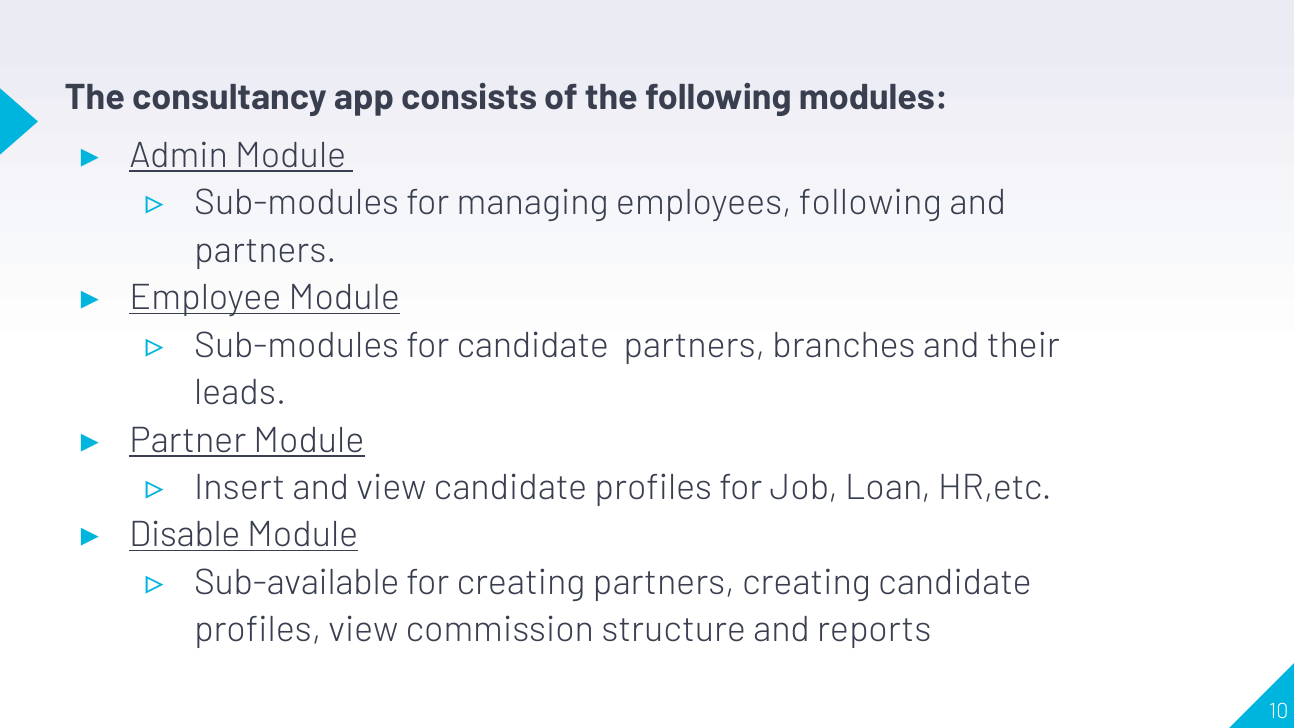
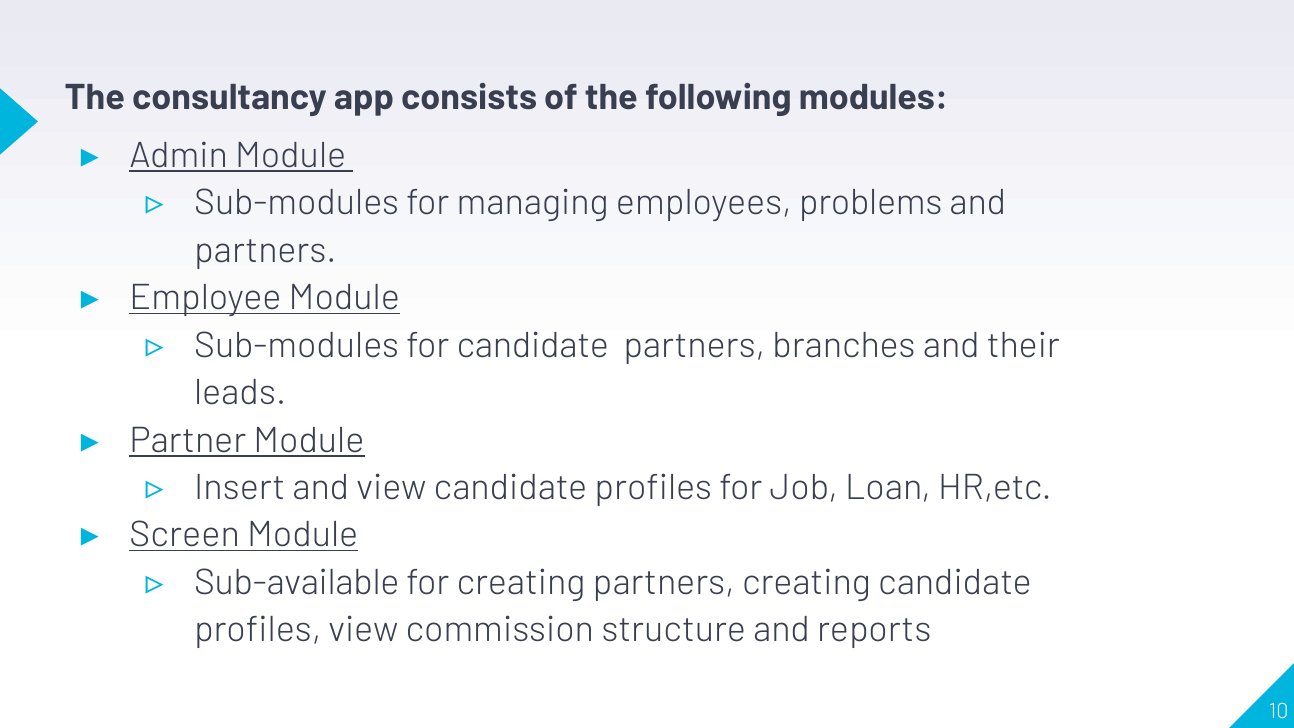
employees following: following -> problems
Disable: Disable -> Screen
